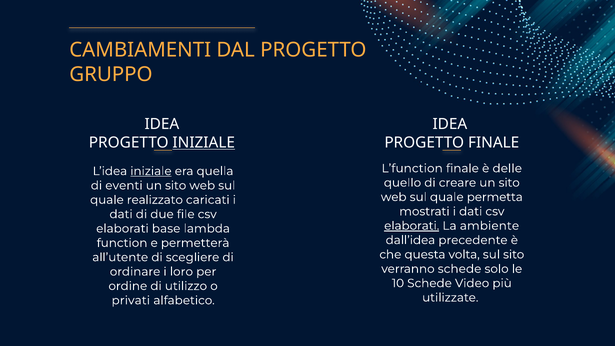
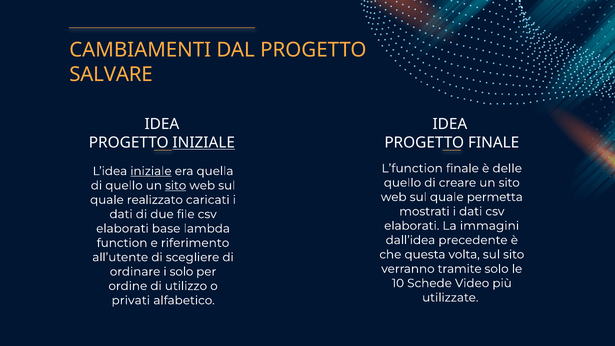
GRUPPO: GRUPPO -> SALVARE
di eventi: eventi -> quello
sito at (176, 185) underline: none -> present
elaborati at (412, 226) underline: present -> none
ambiente: ambiente -> immagini
permetterà: permetterà -> riferimento
verranno schede: schede -> tramite
i loro: loro -> solo
